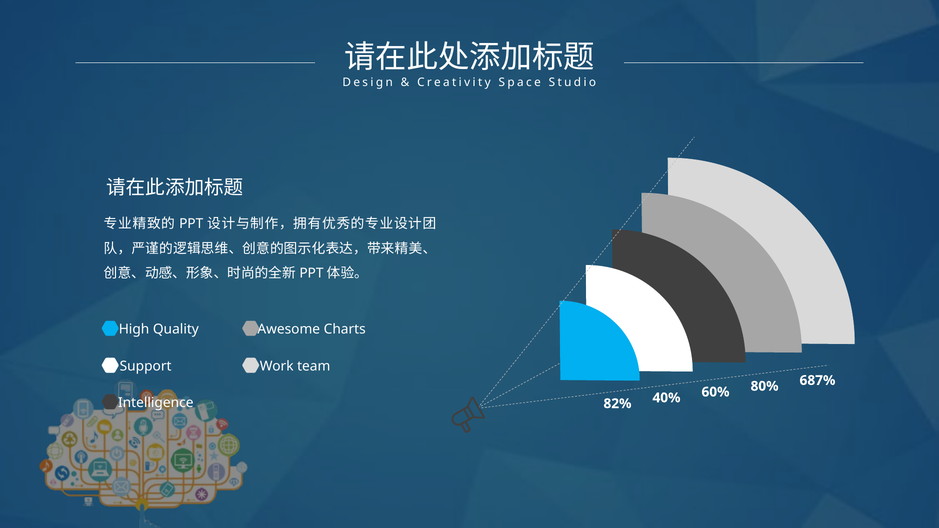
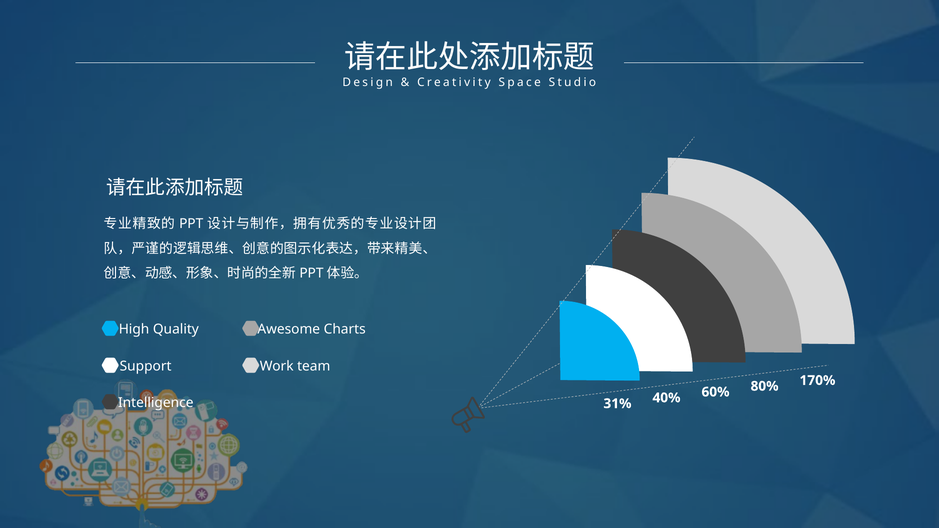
82%: 82% -> 31%
687%: 687% -> 170%
